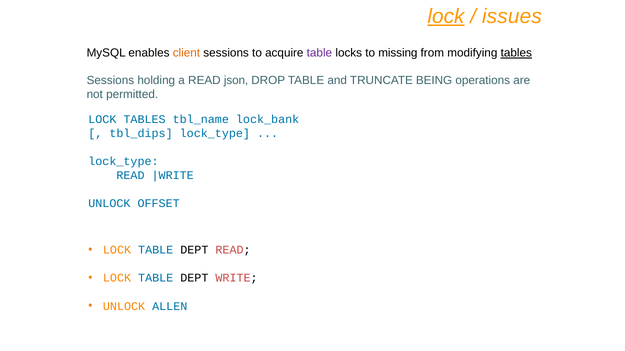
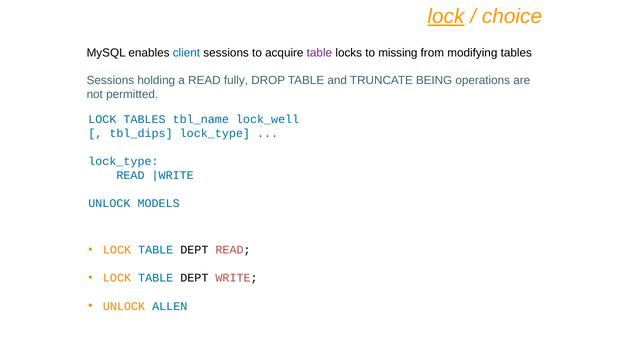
issues: issues -> choice
client colour: orange -> blue
tables at (516, 53) underline: present -> none
json: json -> fully
lock_bank: lock_bank -> lock_well
OFFSET: OFFSET -> MODELS
